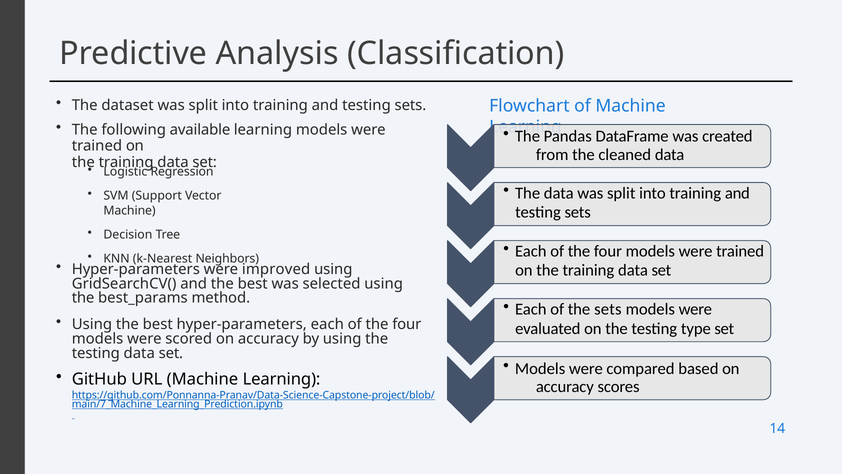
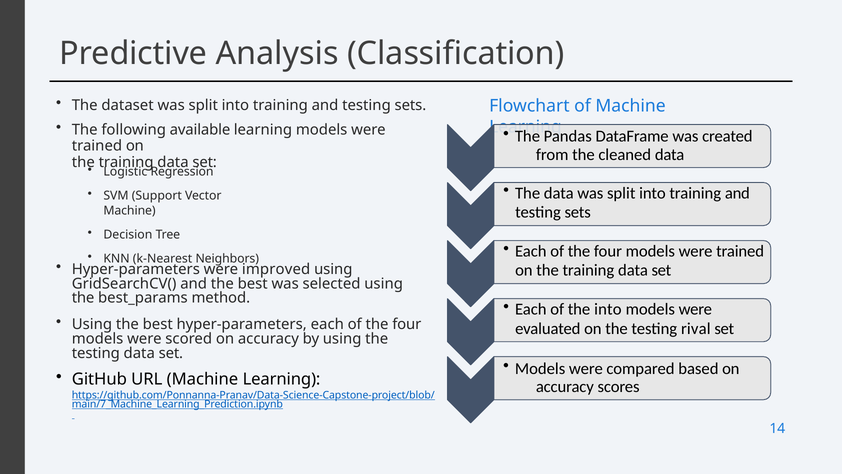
the sets: sets -> into
type: type -> rival
